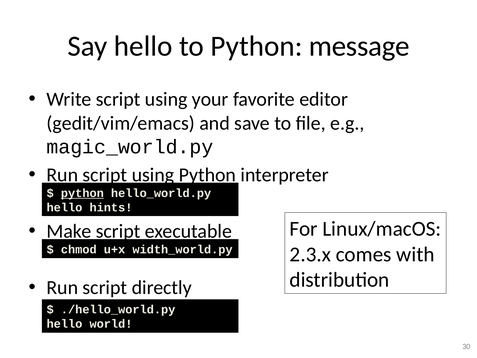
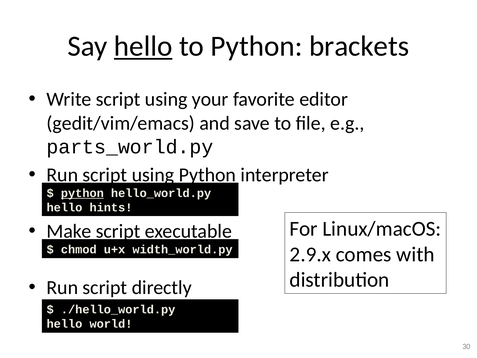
hello at (143, 46) underline: none -> present
message: message -> brackets
magic_world.py: magic_world.py -> parts_world.py
2.3.x: 2.3.x -> 2.9.x
